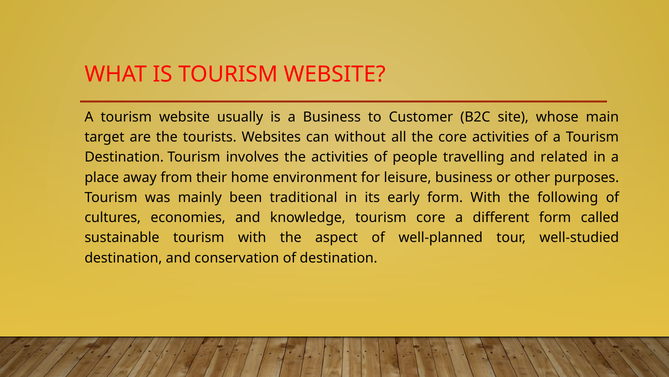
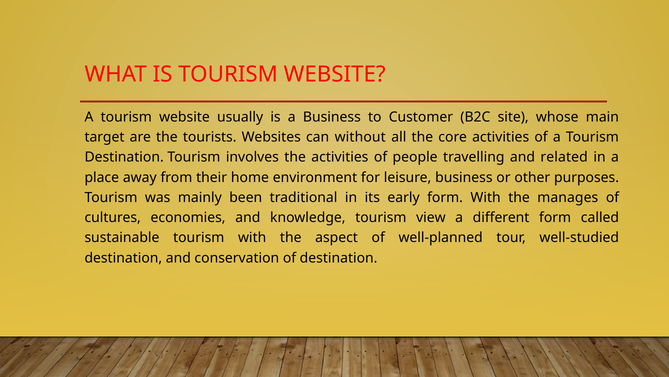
following: following -> manages
tourism core: core -> view
